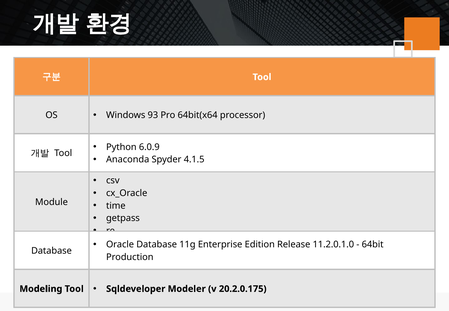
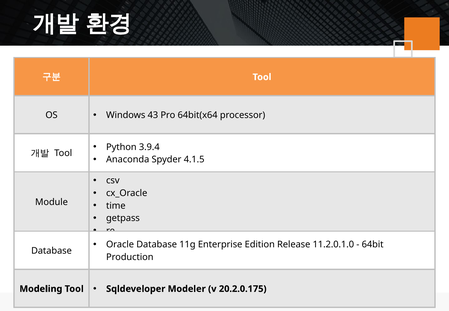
93: 93 -> 43
6.0.9: 6.0.9 -> 3.9.4
